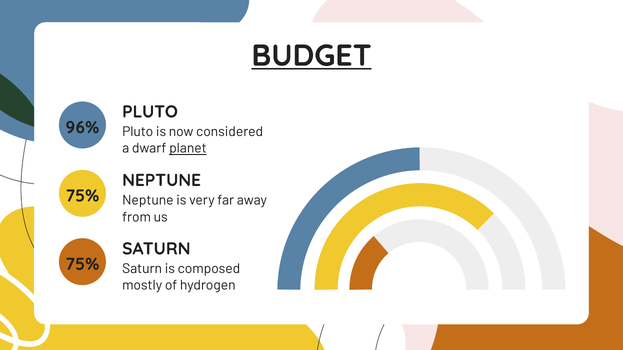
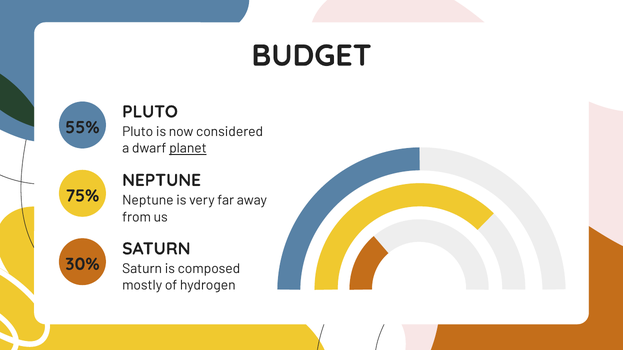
BUDGET underline: present -> none
96%: 96% -> 55%
75% at (82, 264): 75% -> 30%
